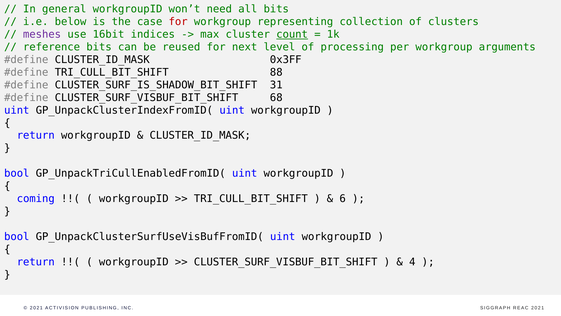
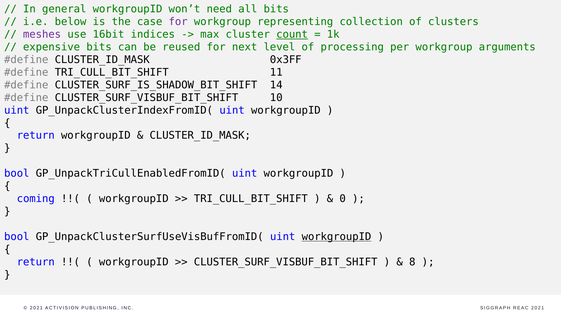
for at (178, 22) colour: red -> purple
reference: reference -> expensive
88: 88 -> 11
31: 31 -> 14
68: 68 -> 10
6: 6 -> 0
workgroupID at (336, 236) underline: none -> present
4: 4 -> 8
